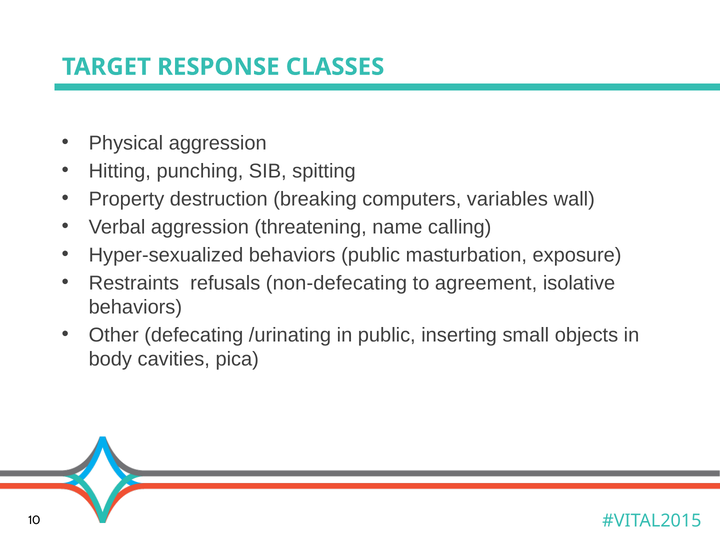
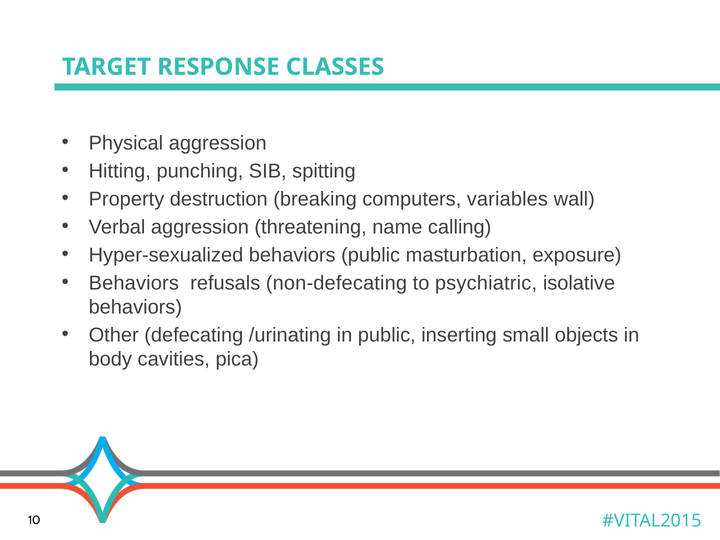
Restraints at (134, 283): Restraints -> Behaviors
agreement: agreement -> psychiatric
